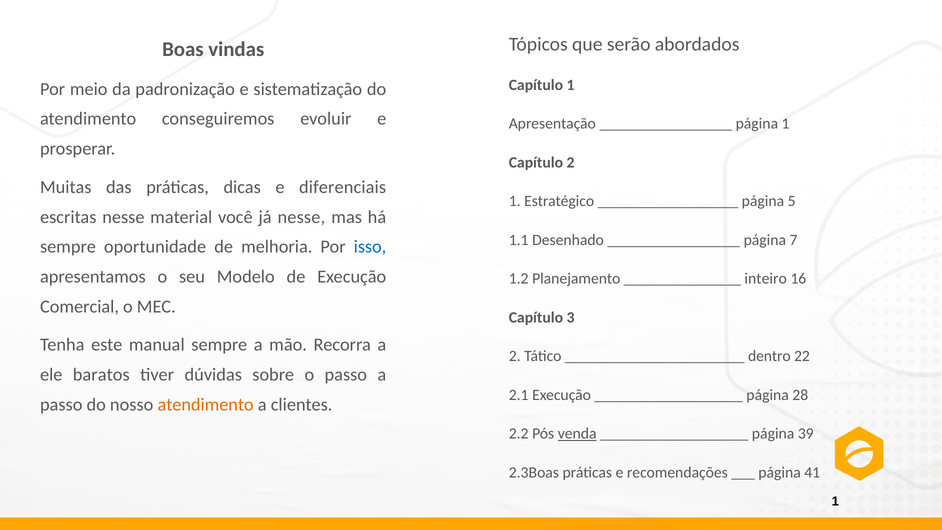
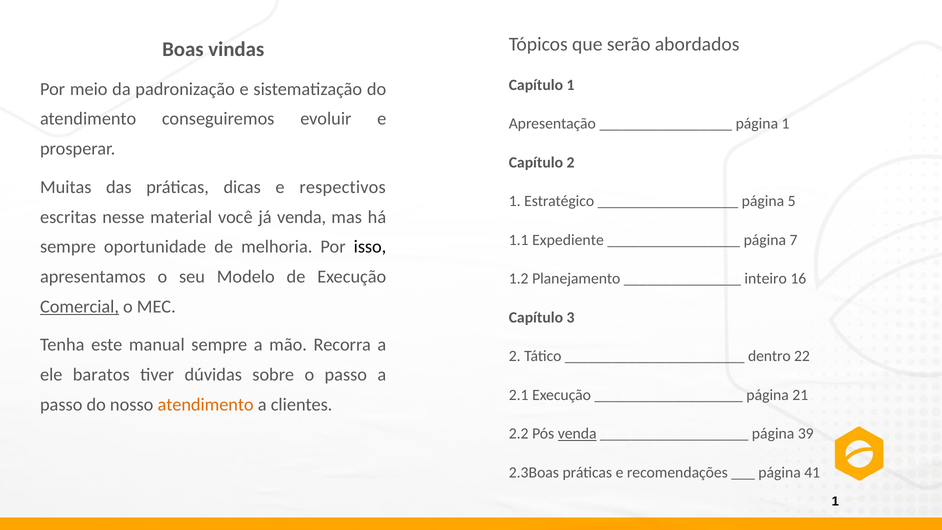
diferenciais: diferenciais -> respectivos
já nesse: nesse -> venda
Desenhado: Desenhado -> Expediente
isso colour: blue -> black
Comercial underline: none -> present
28: 28 -> 21
